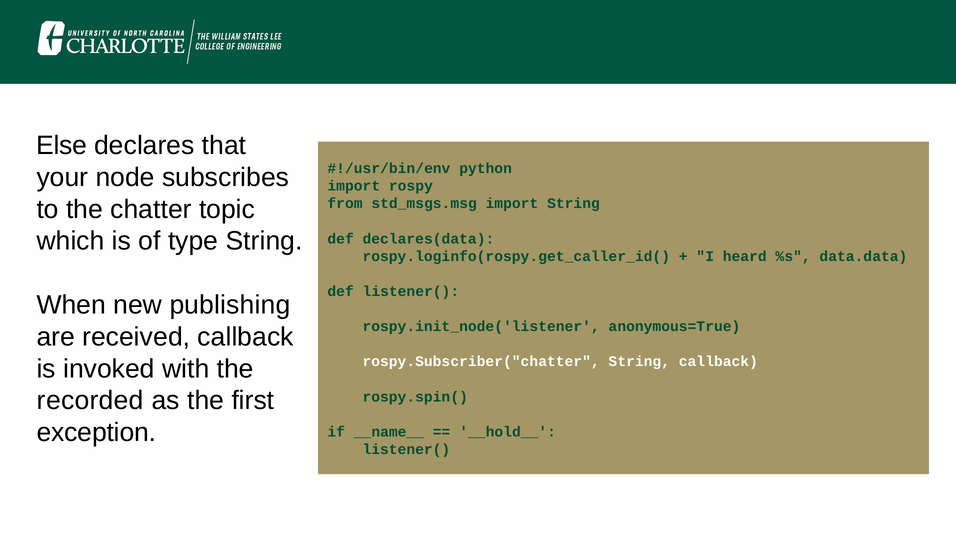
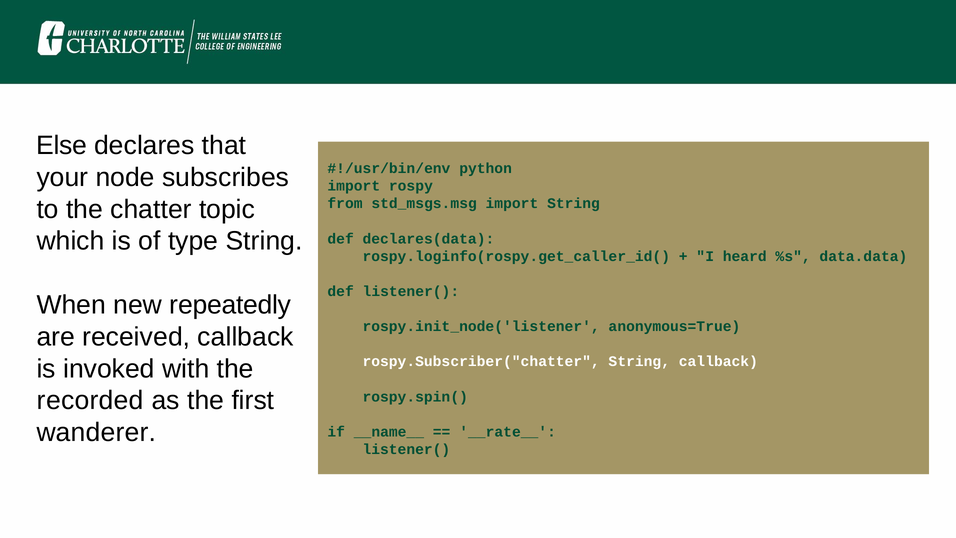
publishing: publishing -> repeatedly
exception: exception -> wanderer
__hold__: __hold__ -> __rate__
